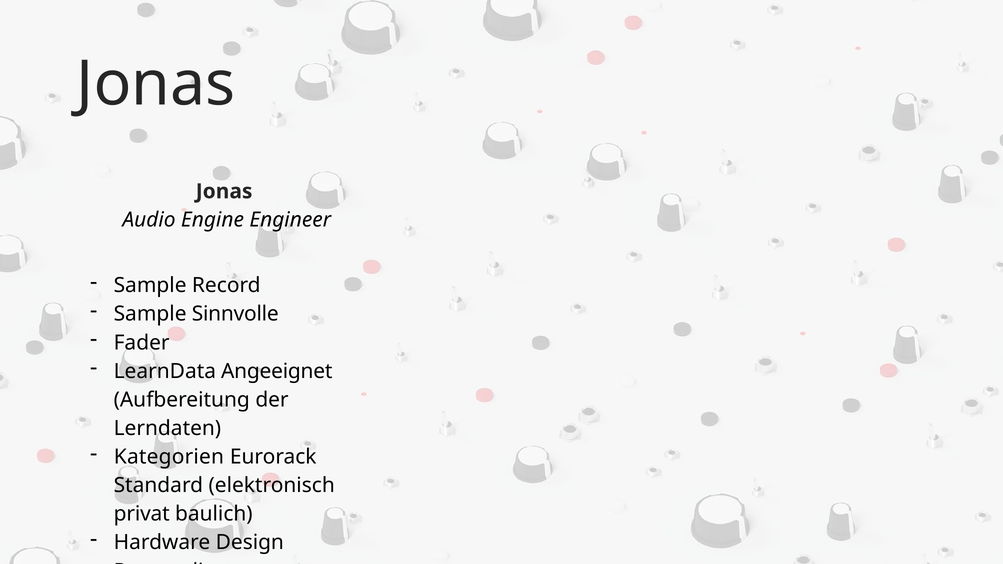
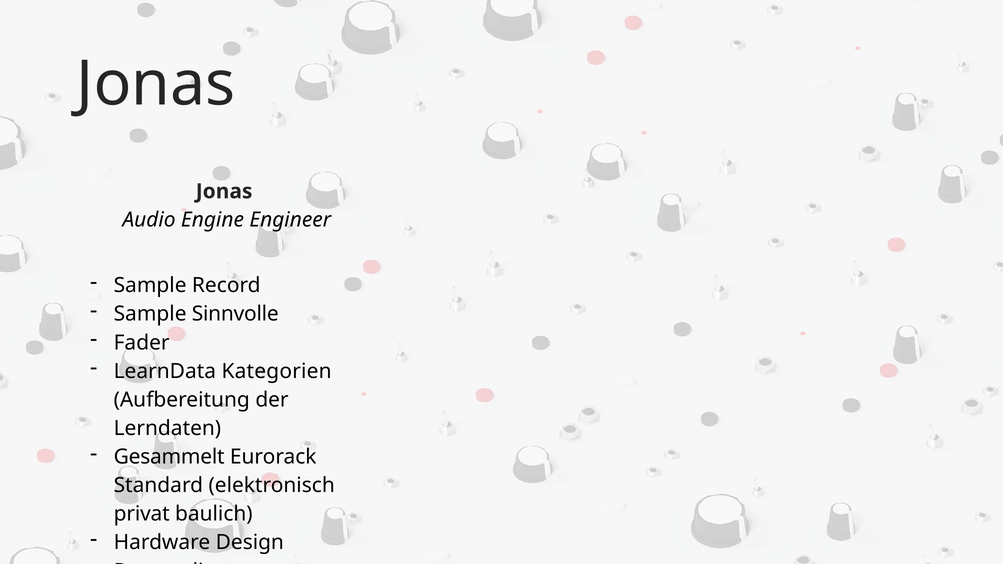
Angeeignet: Angeeignet -> Kategorien
Kategorien: Kategorien -> Gesammelt
